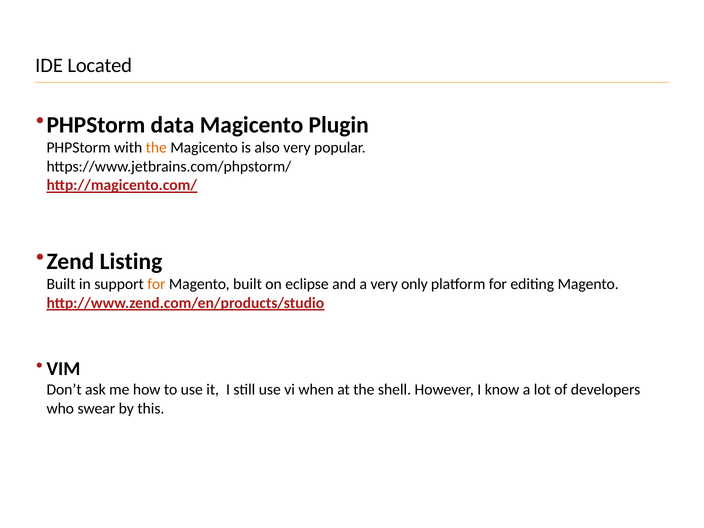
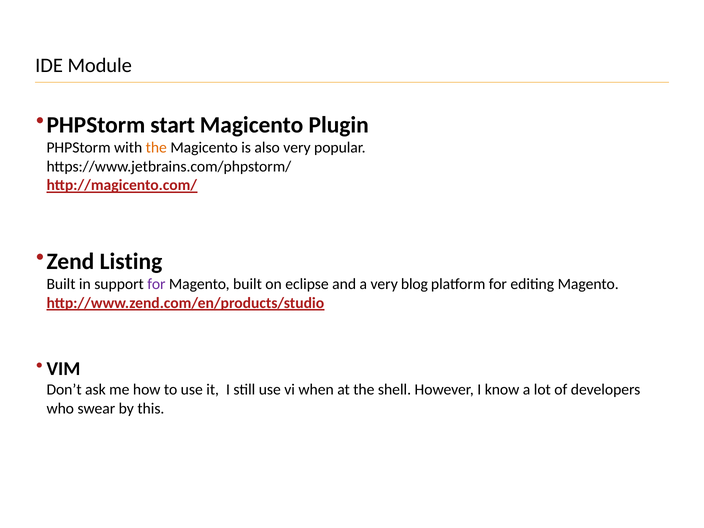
Located: Located -> Module
data: data -> start
for at (156, 284) colour: orange -> purple
only: only -> blog
